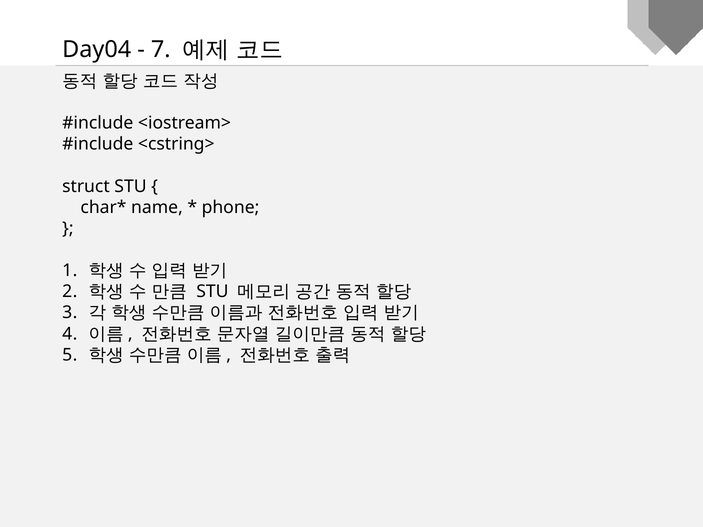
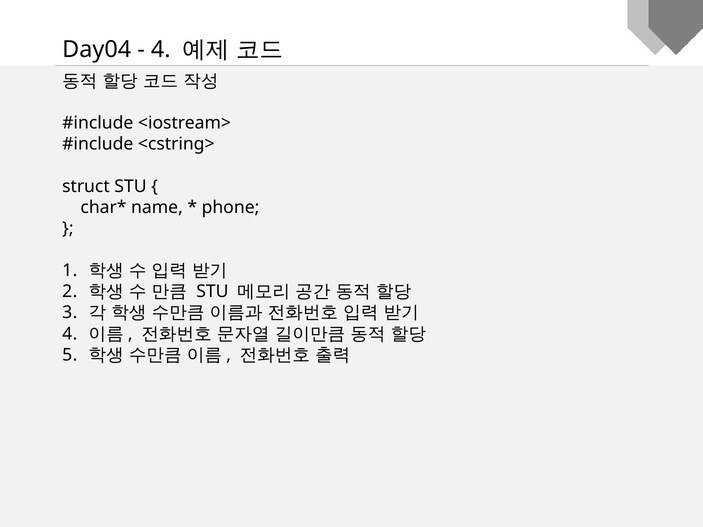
7 at (161, 49): 7 -> 4
